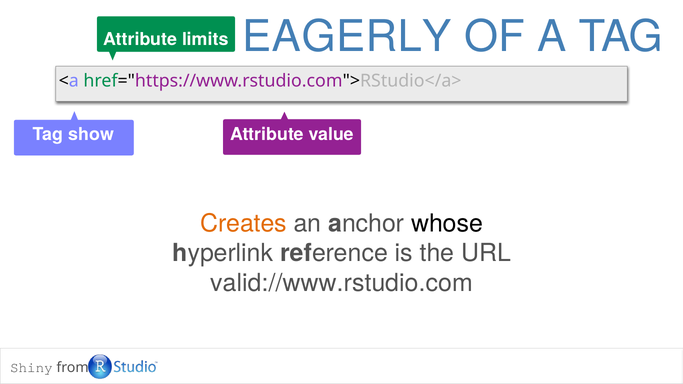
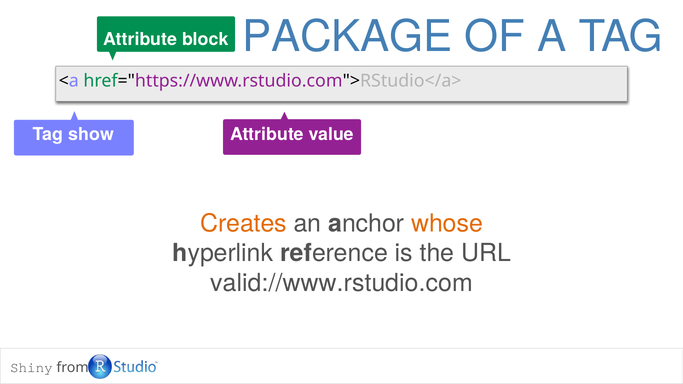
EAGERLY: EAGERLY -> PACKAGE
limits: limits -> block
whose colour: black -> orange
